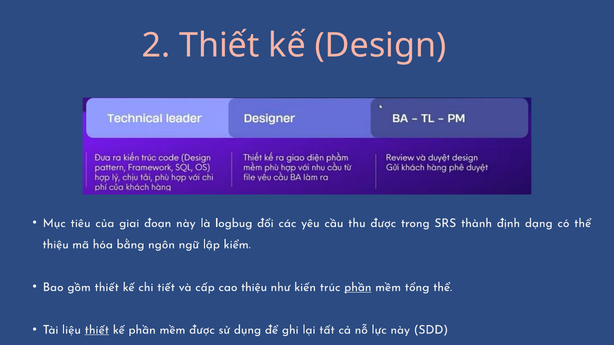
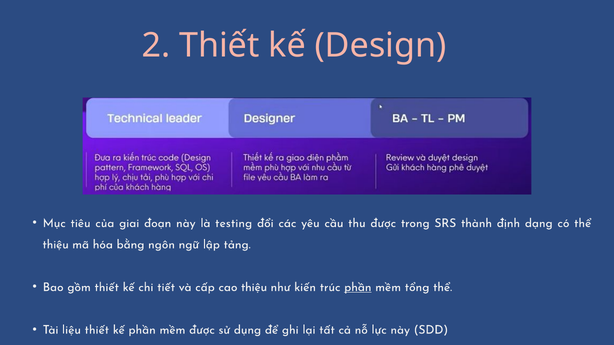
logbug: logbug -> testing
kiểm: kiểm -> tảng
thiết at (97, 330) underline: present -> none
